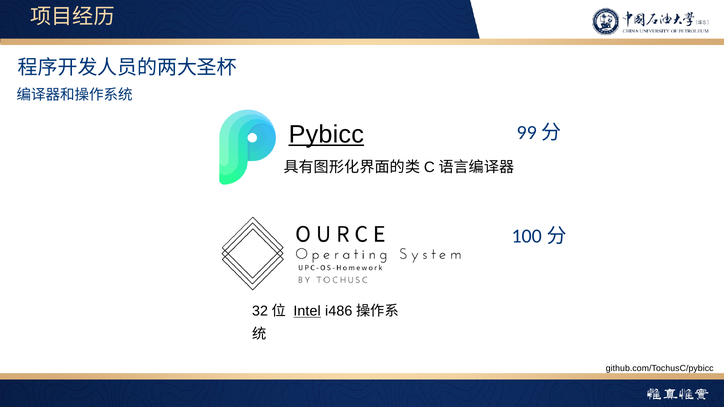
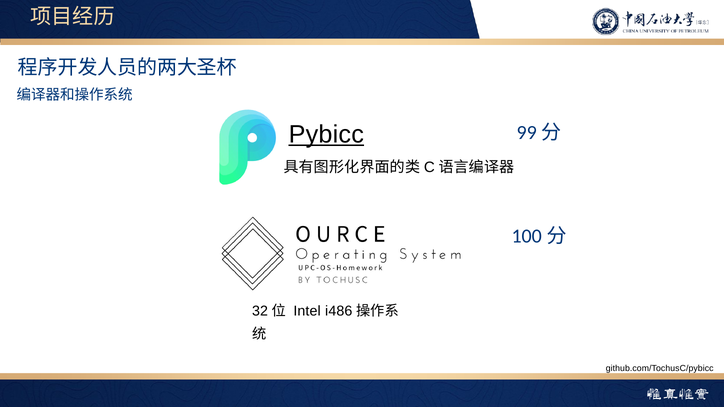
Intel underline: present -> none
